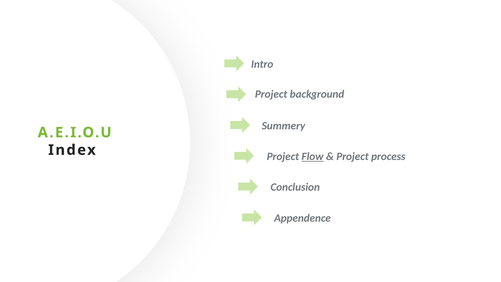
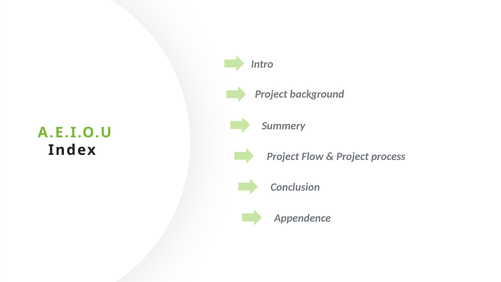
Flow underline: present -> none
